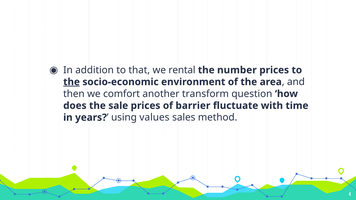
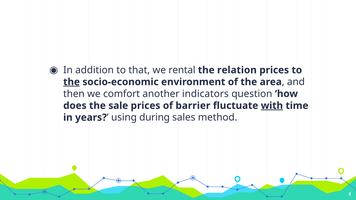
number: number -> relation
transform: transform -> indicators
with underline: none -> present
values: values -> during
